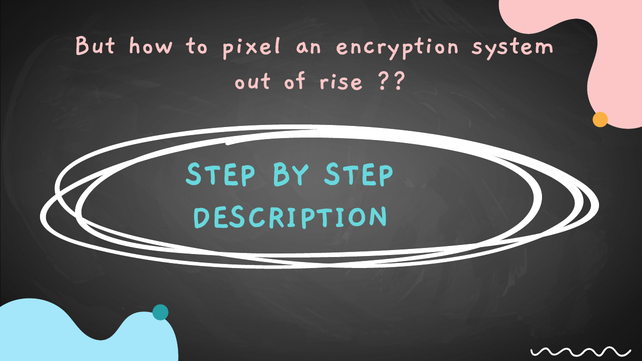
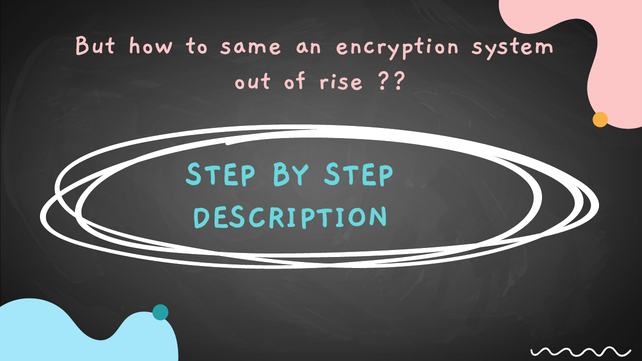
pixel: pixel -> same
